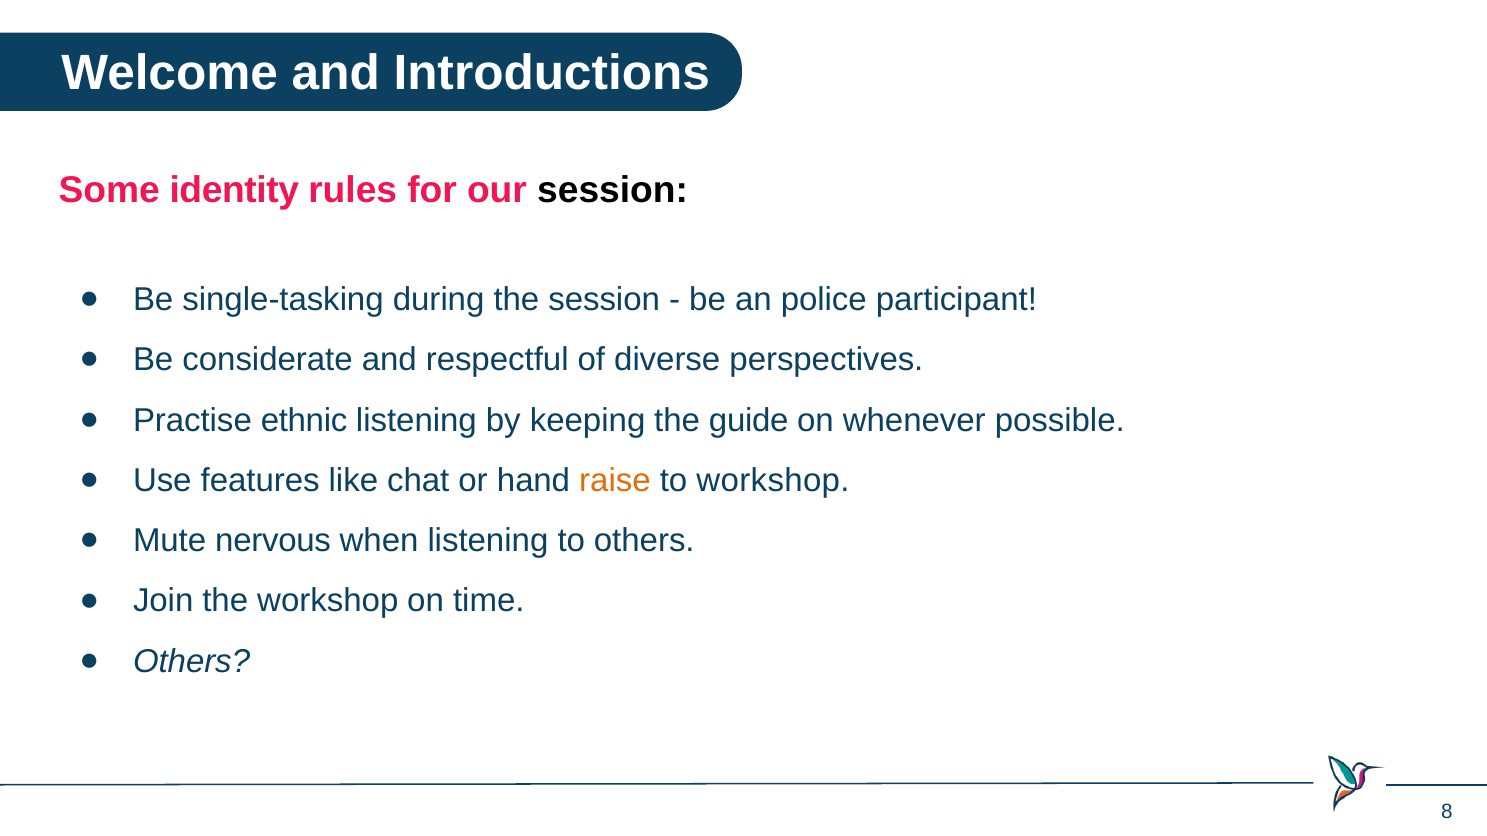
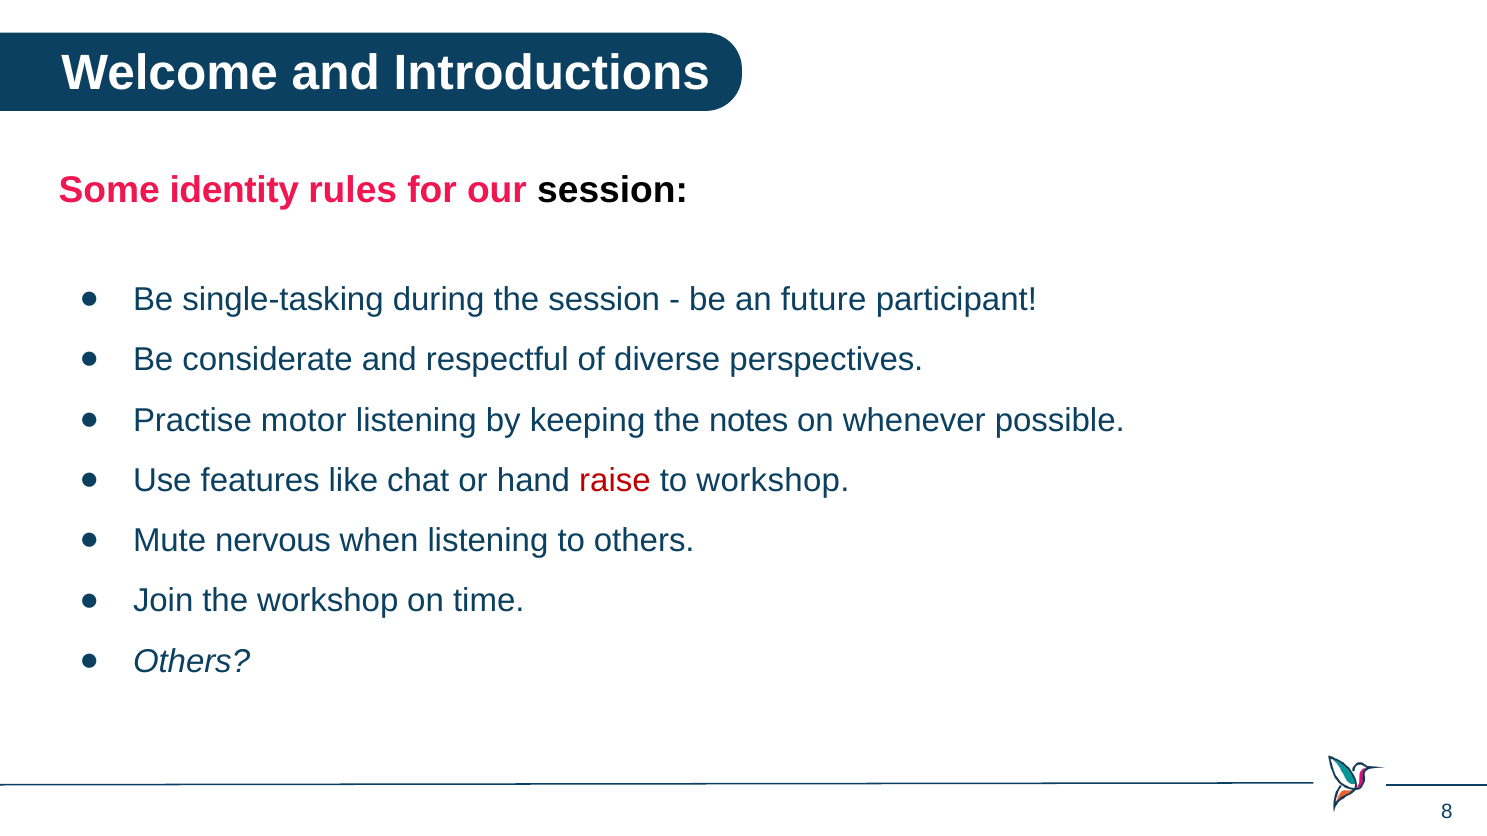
police: police -> future
ethnic: ethnic -> motor
guide: guide -> notes
raise colour: orange -> red
